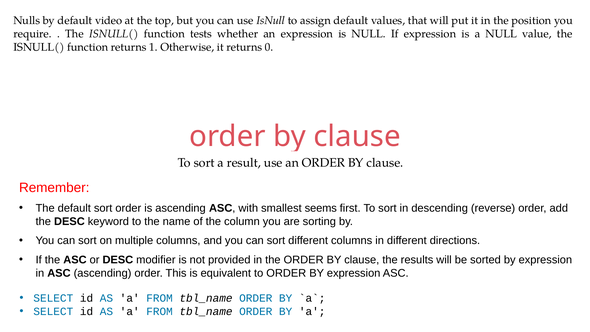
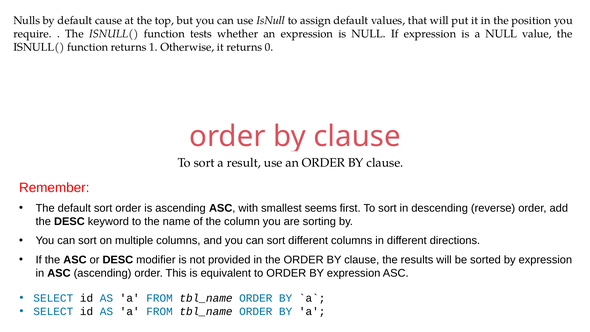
video: video -> cause
